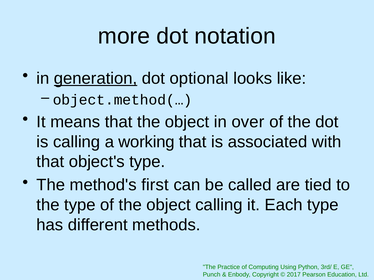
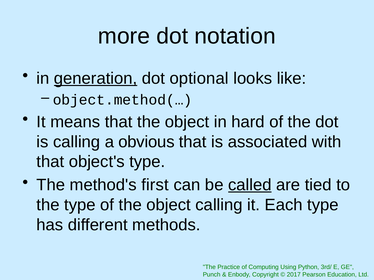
over: over -> hard
working: working -> obvious
called underline: none -> present
